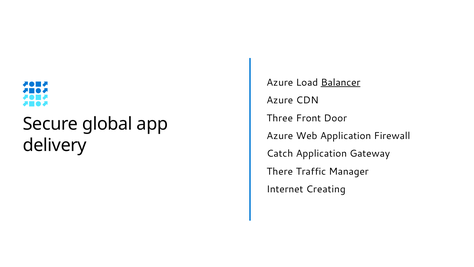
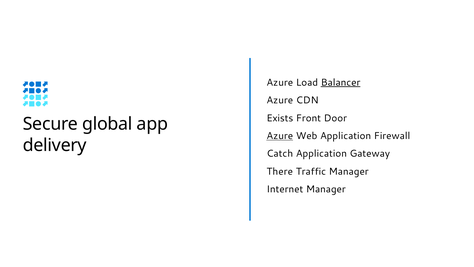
Three: Three -> Exists
Azure at (280, 136) underline: none -> present
Internet Creating: Creating -> Manager
